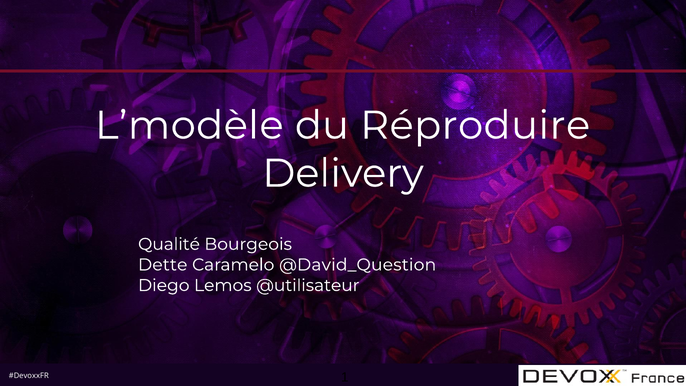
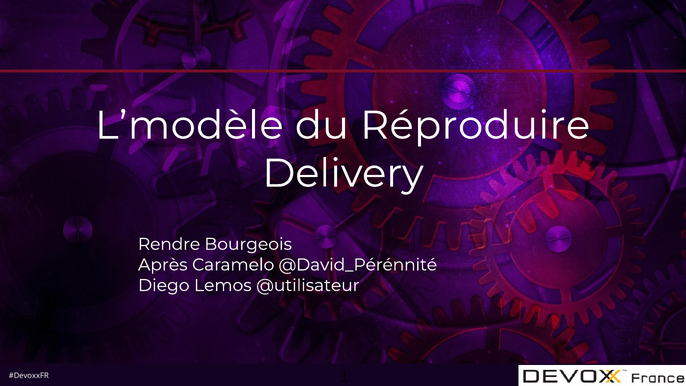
Qualité: Qualité -> Rendre
Dette: Dette -> Après
@David_Question: @David_Question -> @David_Pérénnité
